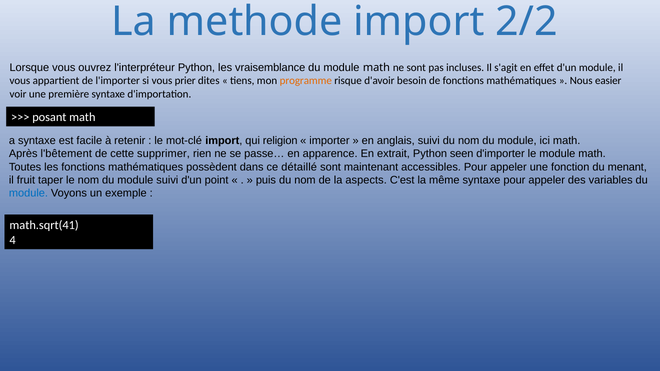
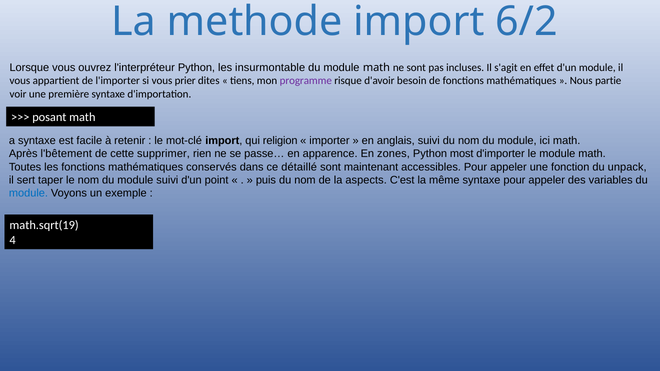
2/2: 2/2 -> 6/2
vraisemblance: vraisemblance -> insurmontable
programme colour: orange -> purple
easier: easier -> partie
extrait: extrait -> zones
seen: seen -> most
possèdent: possèdent -> conservés
menant: menant -> unpack
fruit: fruit -> sert
math.sqrt(41: math.sqrt(41 -> math.sqrt(19
